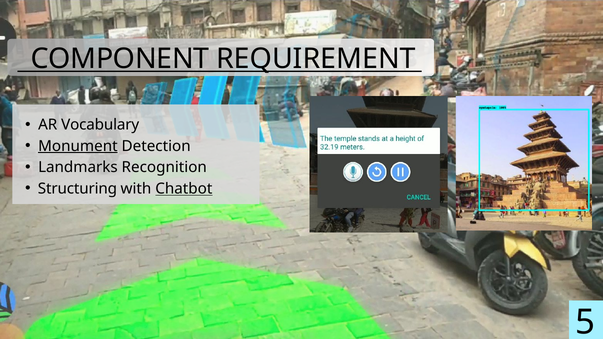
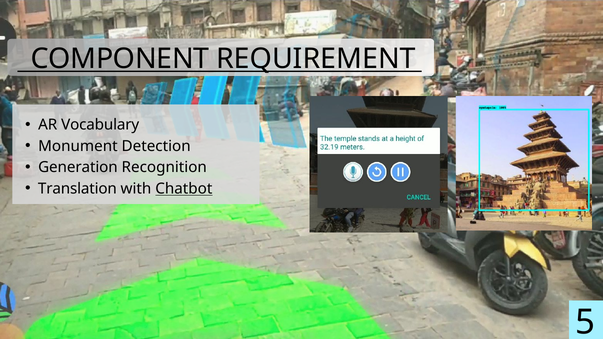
Monument underline: present -> none
Landmarks: Landmarks -> Generation
Structuring: Structuring -> Translation
